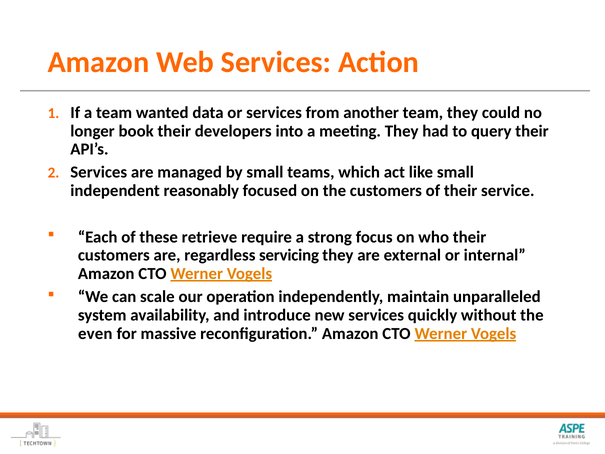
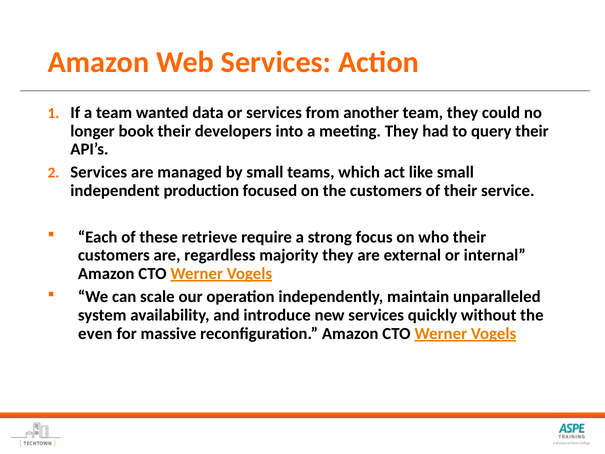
reasonably: reasonably -> production
servicing: servicing -> majority
